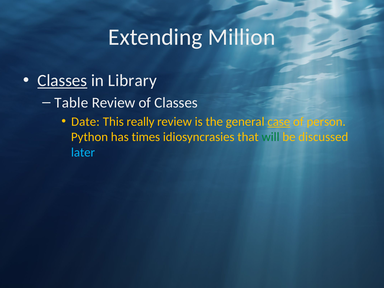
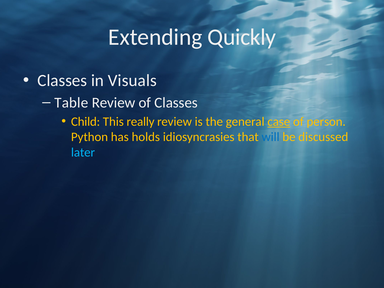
Million: Million -> Quickly
Classes at (62, 81) underline: present -> none
Library: Library -> Visuals
Date: Date -> Child
times: times -> holds
will colour: green -> blue
